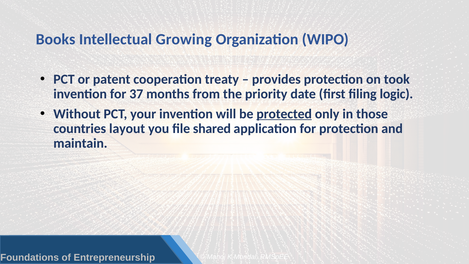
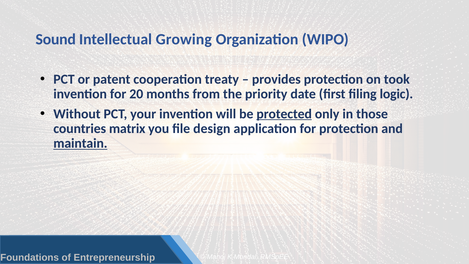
Books: Books -> Sound
37: 37 -> 20
layout: layout -> matrix
shared: shared -> design
maintain underline: none -> present
